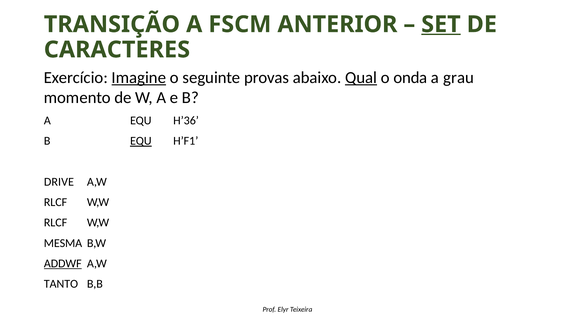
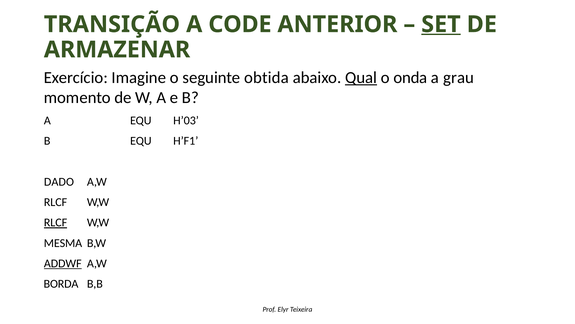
FSCM: FSCM -> CODE
CARACTERES: CARACTERES -> ARMAZENAR
Imagine underline: present -> none
provas: provas -> obtida
H’36: H’36 -> H’03
EQU at (141, 141) underline: present -> none
DRIVE: DRIVE -> DADO
RLCF at (56, 222) underline: none -> present
TANTO: TANTO -> BORDA
